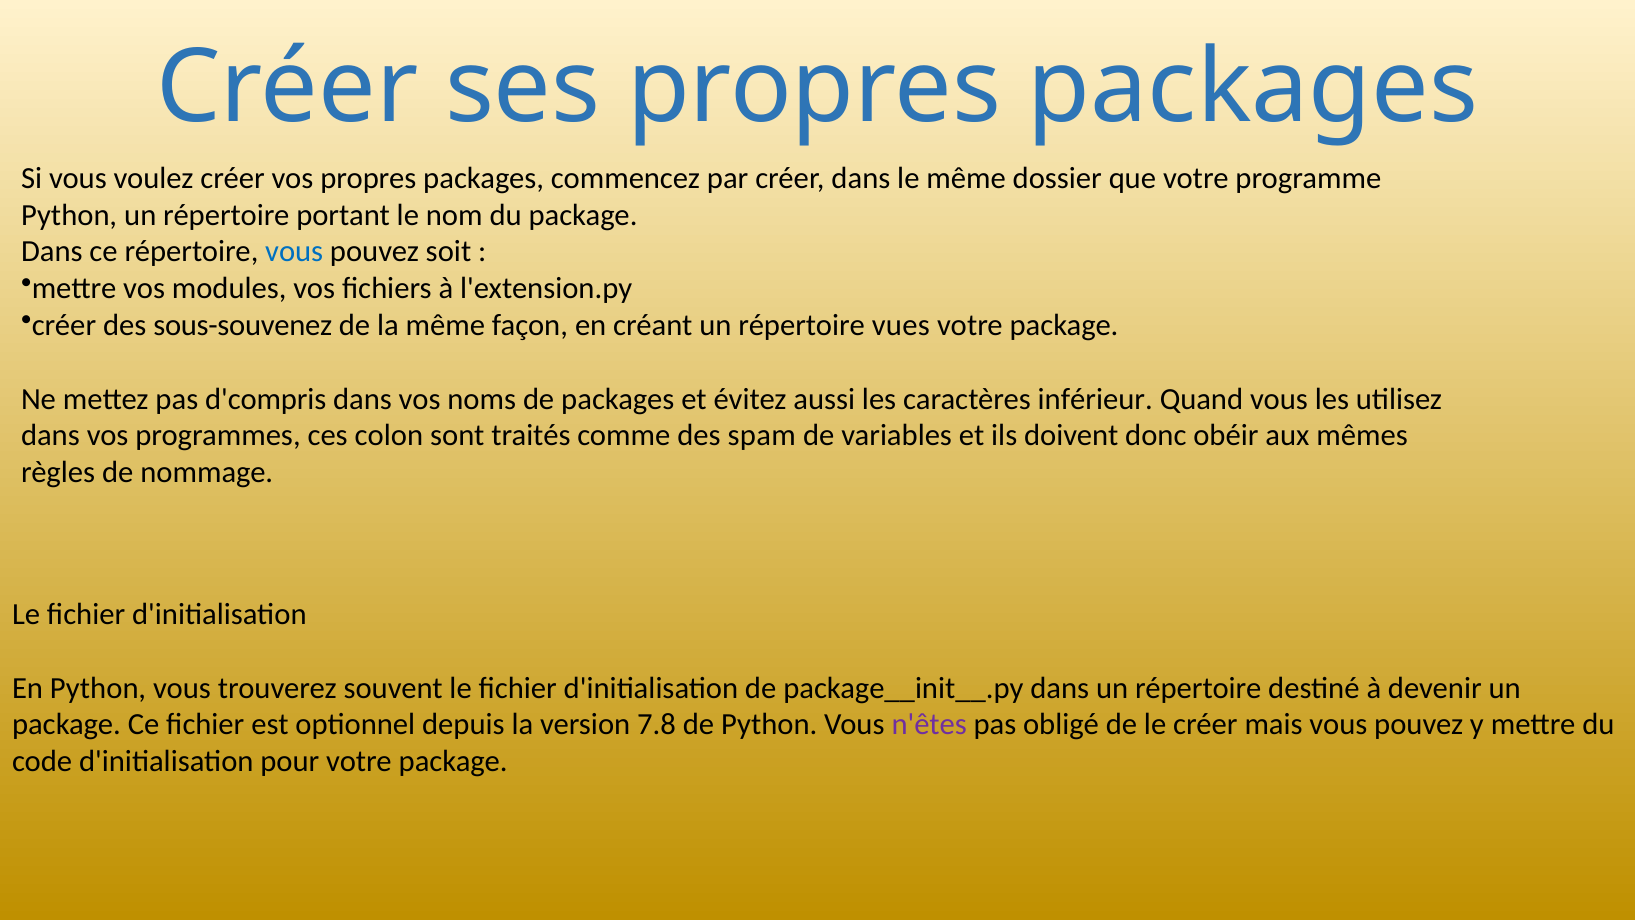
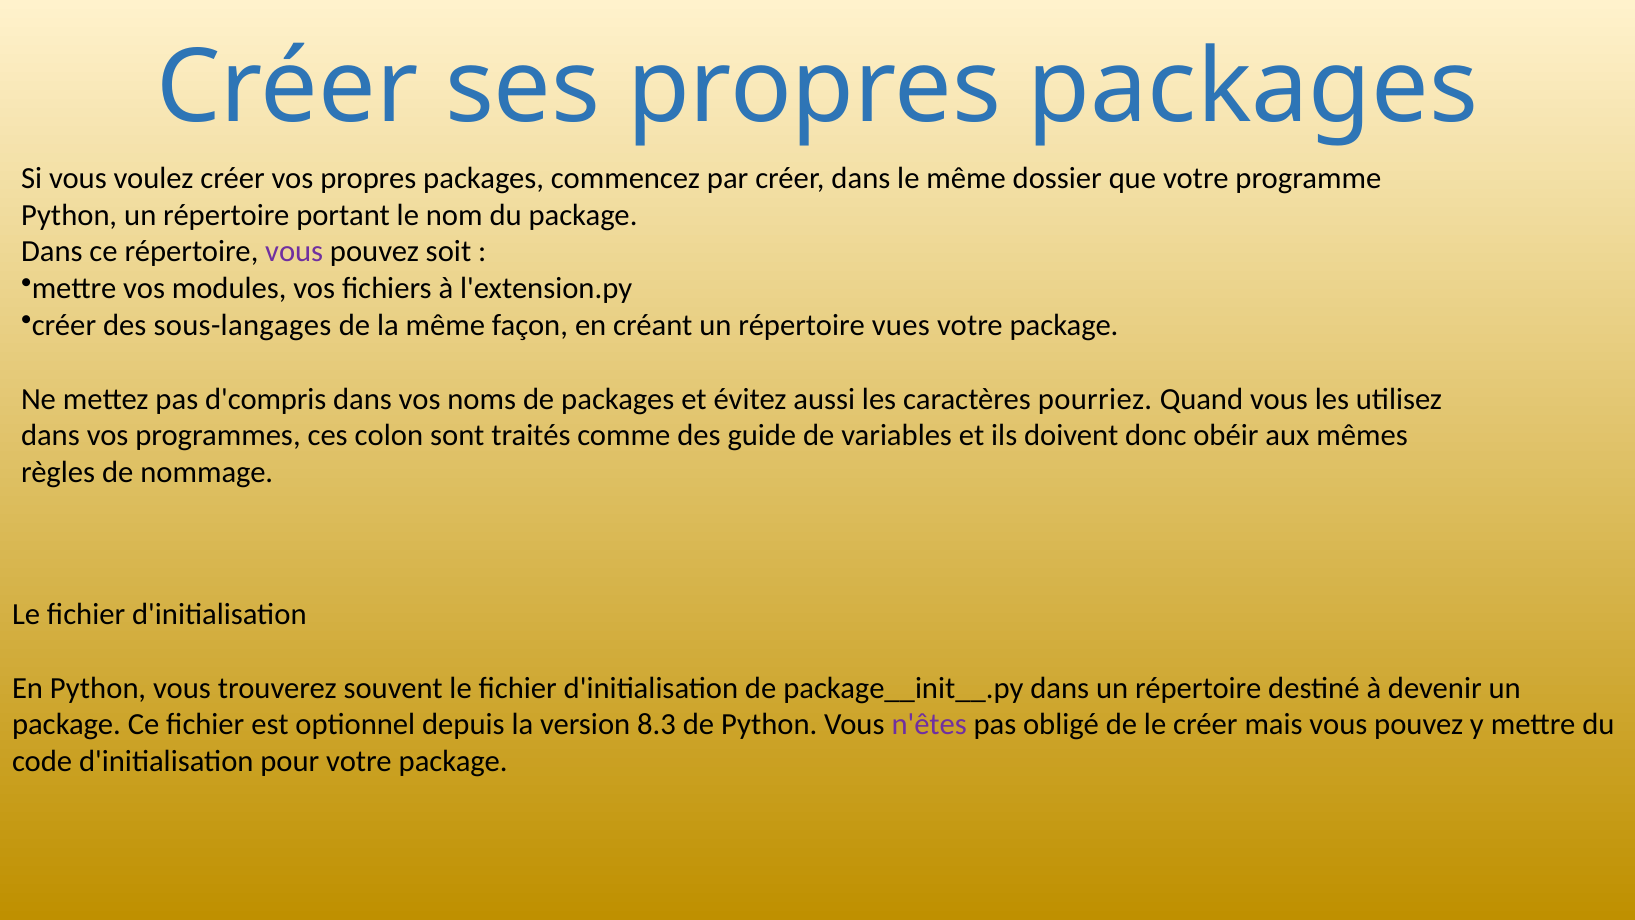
vous at (294, 252) colour: blue -> purple
sous-souvenez: sous-souvenez -> sous-langages
inférieur: inférieur -> pourriez
spam: spam -> guide
7.8: 7.8 -> 8.3
